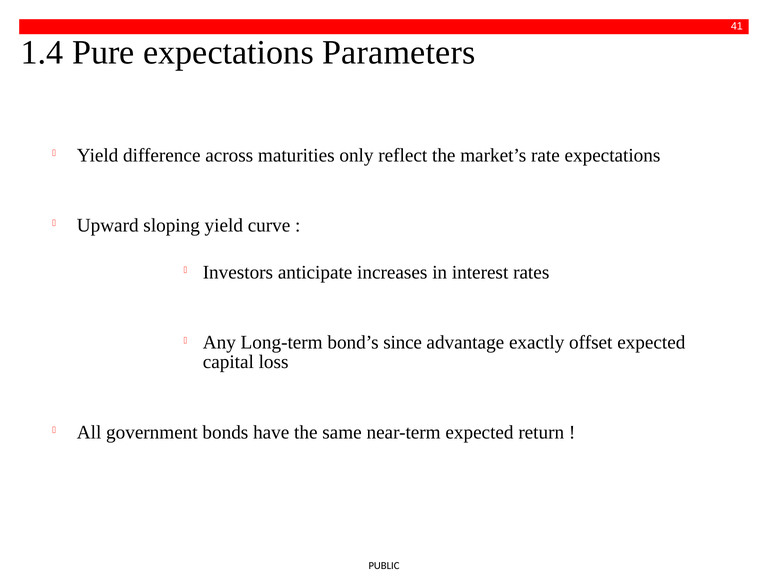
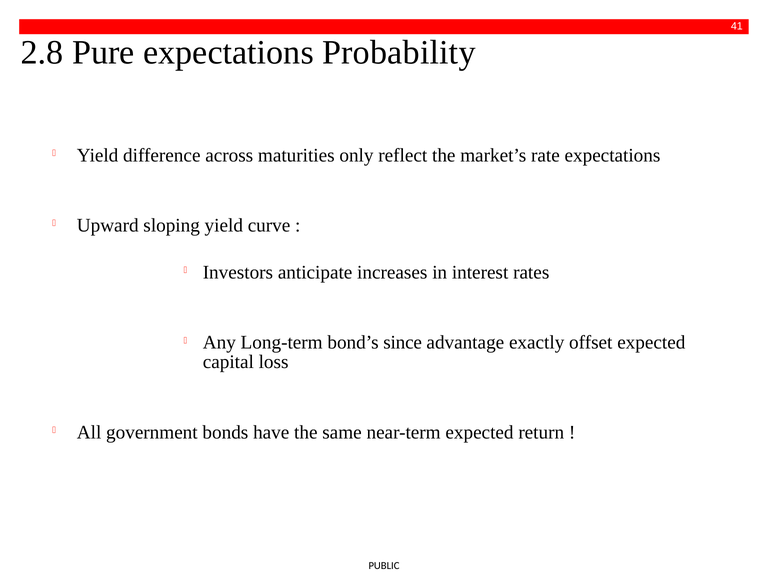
1.4: 1.4 -> 2.8
Parameters: Parameters -> Probability
